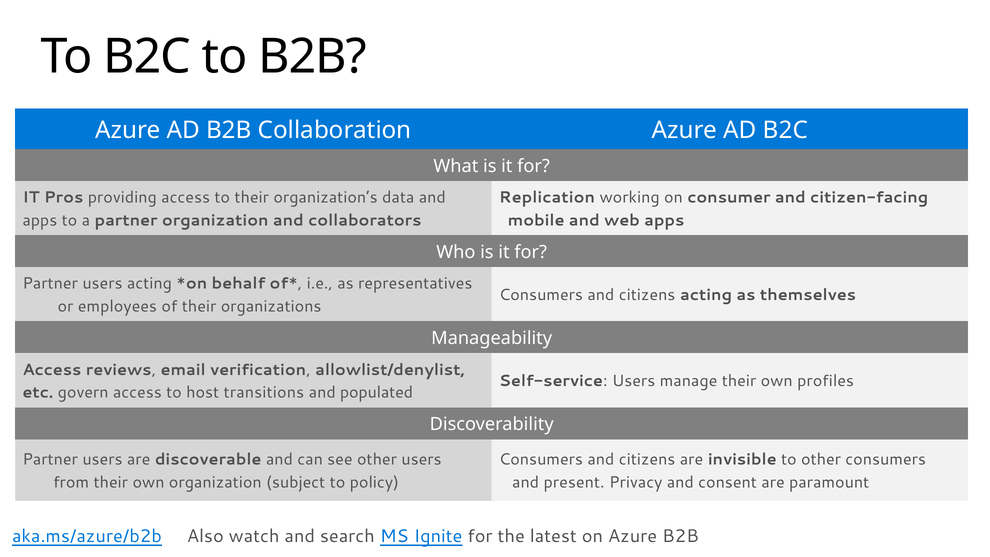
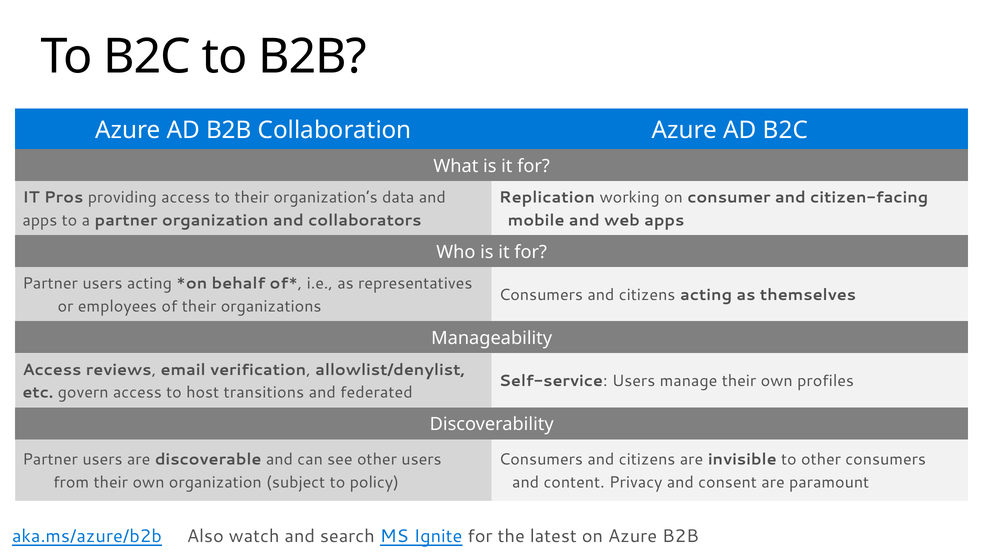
populated: populated -> federated
present: present -> content
